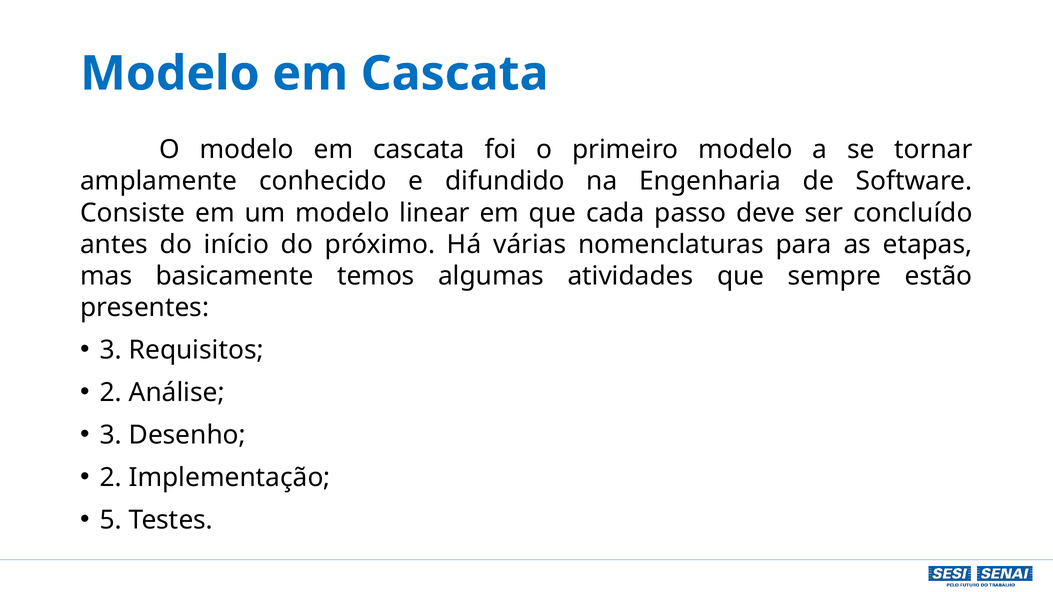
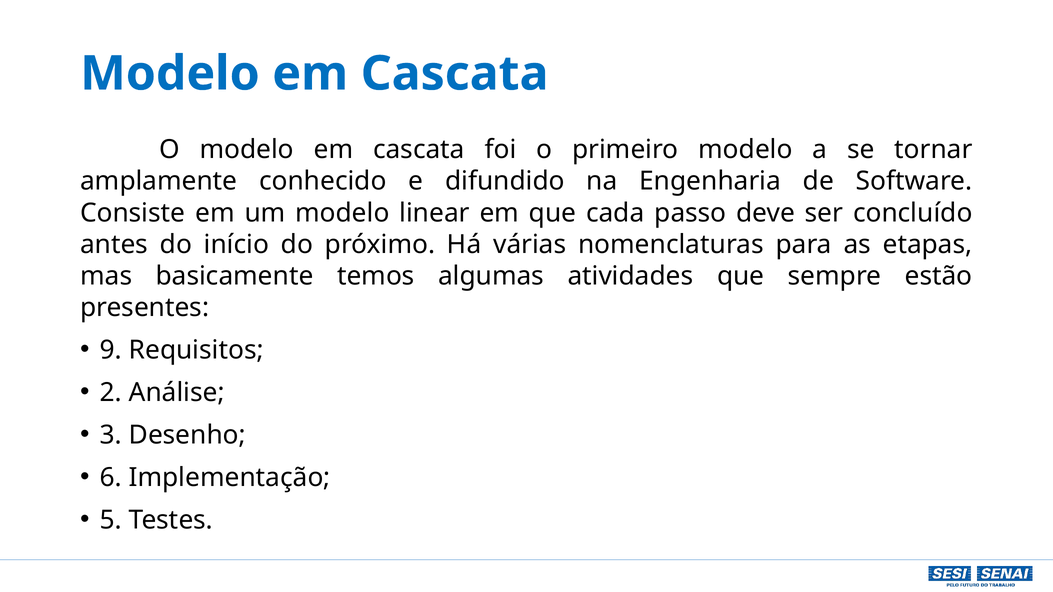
3 at (111, 350): 3 -> 9
2 at (111, 478): 2 -> 6
